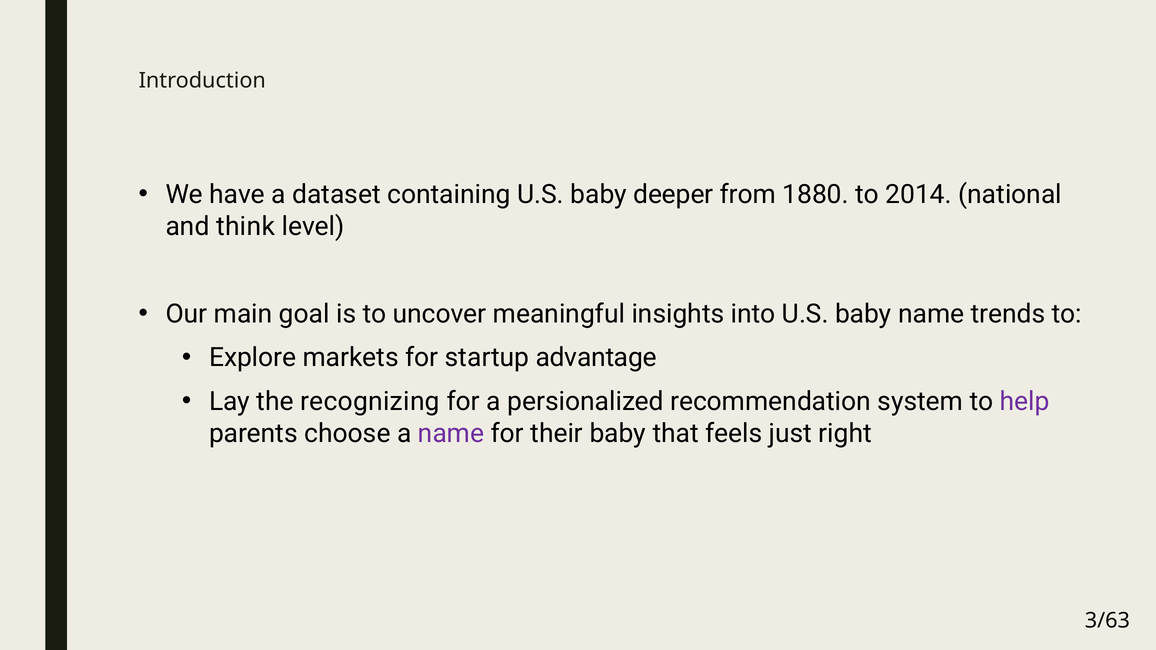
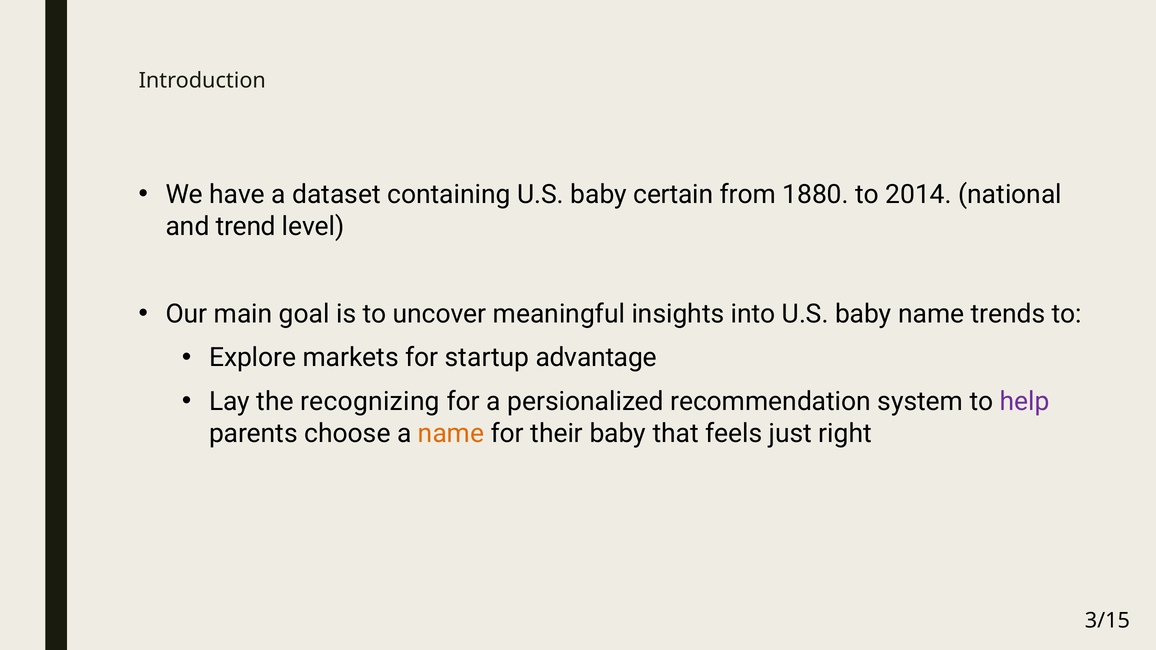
deeper: deeper -> certain
think: think -> trend
name at (451, 433) colour: purple -> orange
3/63: 3/63 -> 3/15
